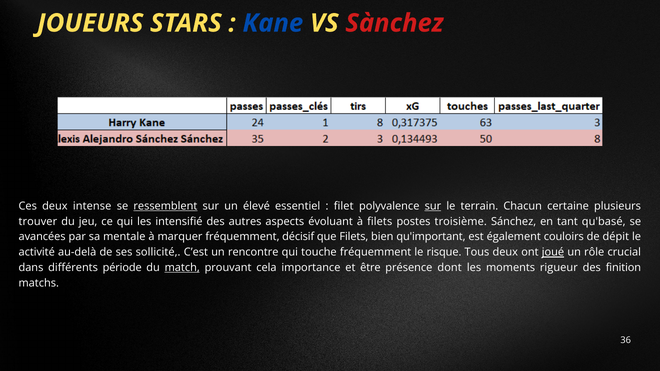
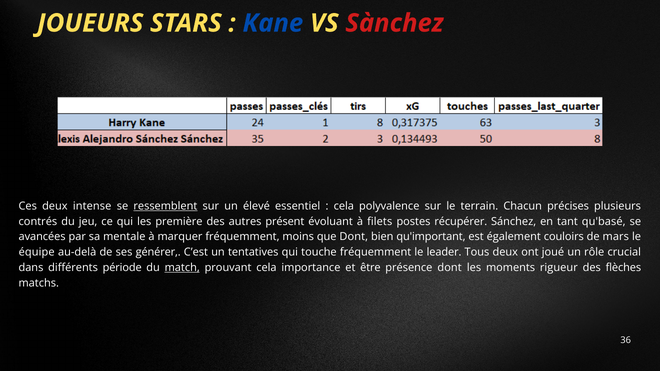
filet at (344, 206): filet -> cela
sur at (433, 206) underline: present -> none
certaine: certaine -> précises
trouver: trouver -> contrés
intensifié: intensifié -> première
aspects: aspects -> présent
troisième: troisième -> récupérer
décisif: décisif -> moins
que Filets: Filets -> Dont
dépit: dépit -> mars
activité: activité -> équipe
sollicité: sollicité -> générer
rencontre: rencontre -> tentatives
risque: risque -> leader
joué underline: present -> none
finition: finition -> flèches
